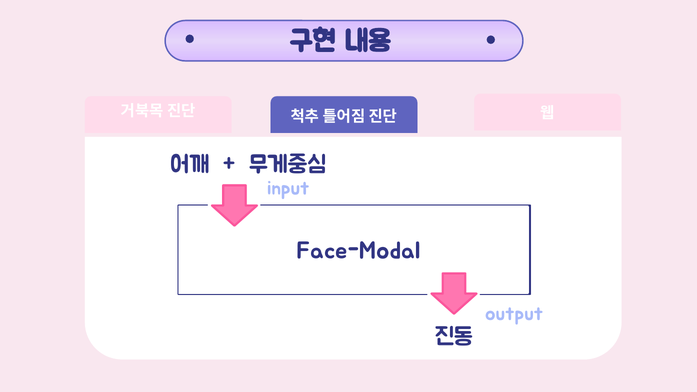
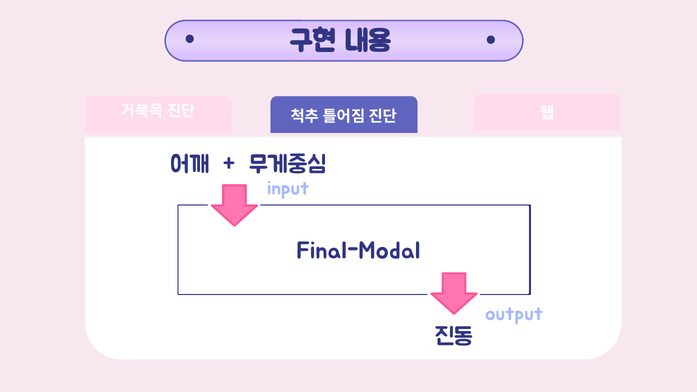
Face-Modal: Face-Modal -> Final-Modal
